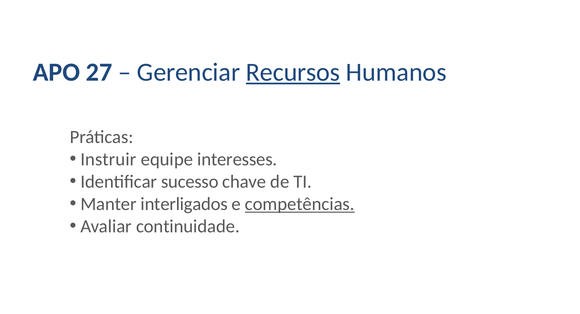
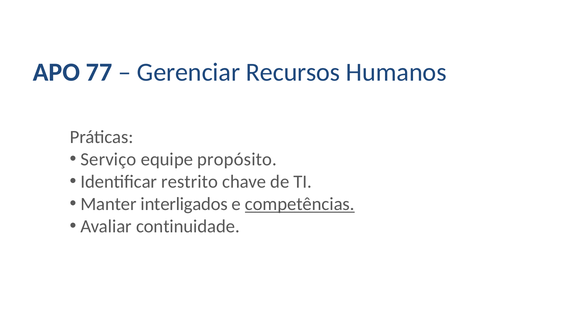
27: 27 -> 77
Recursos underline: present -> none
Instruir: Instruir -> Serviço
interesses: interesses -> propósito
sucesso: sucesso -> restrito
